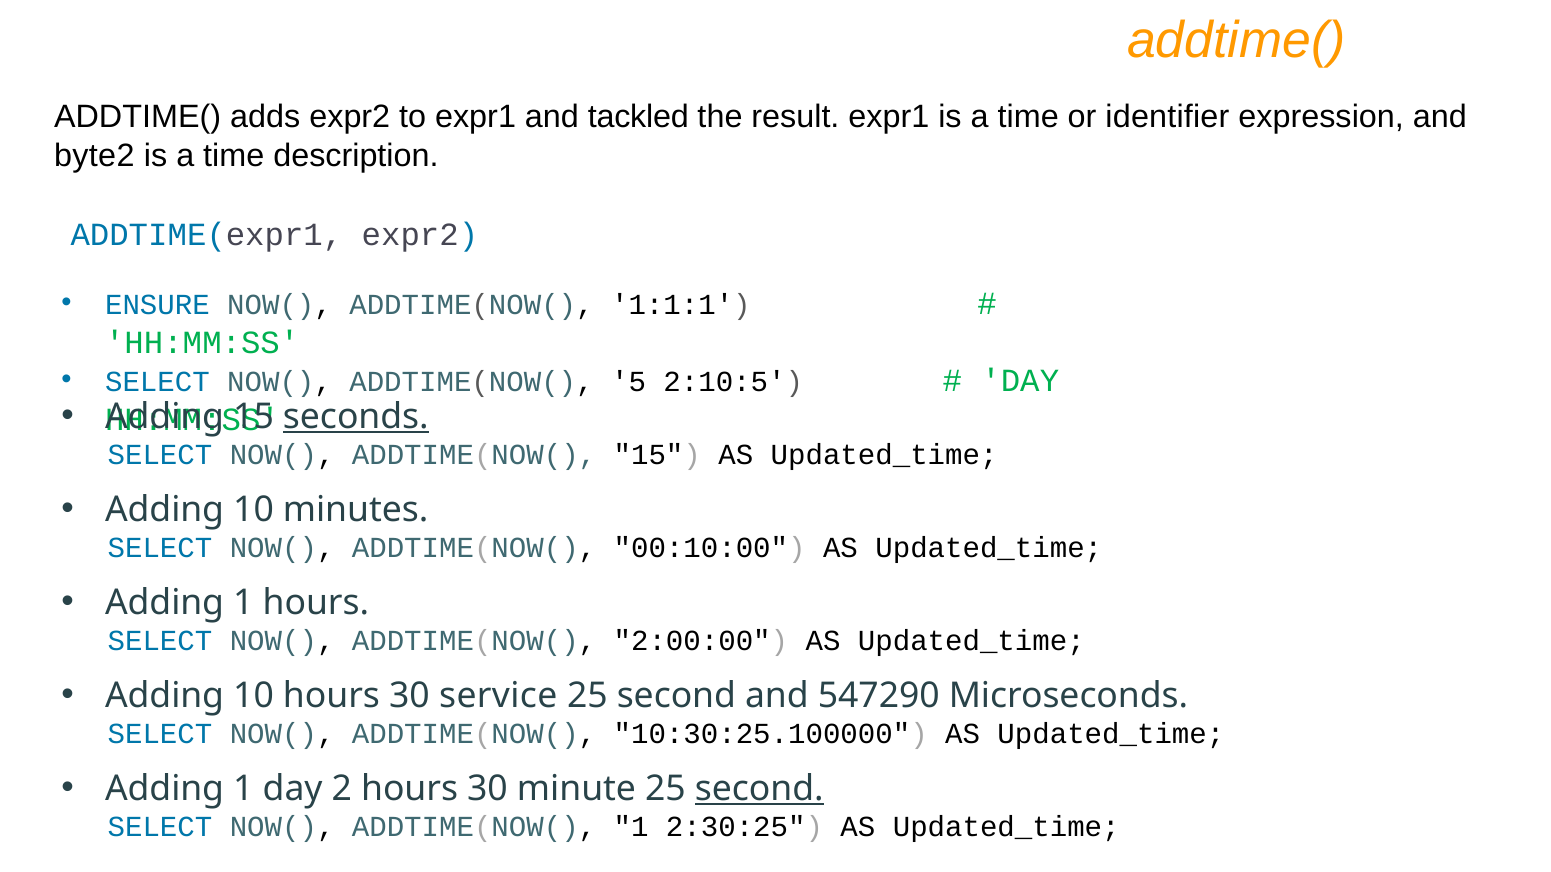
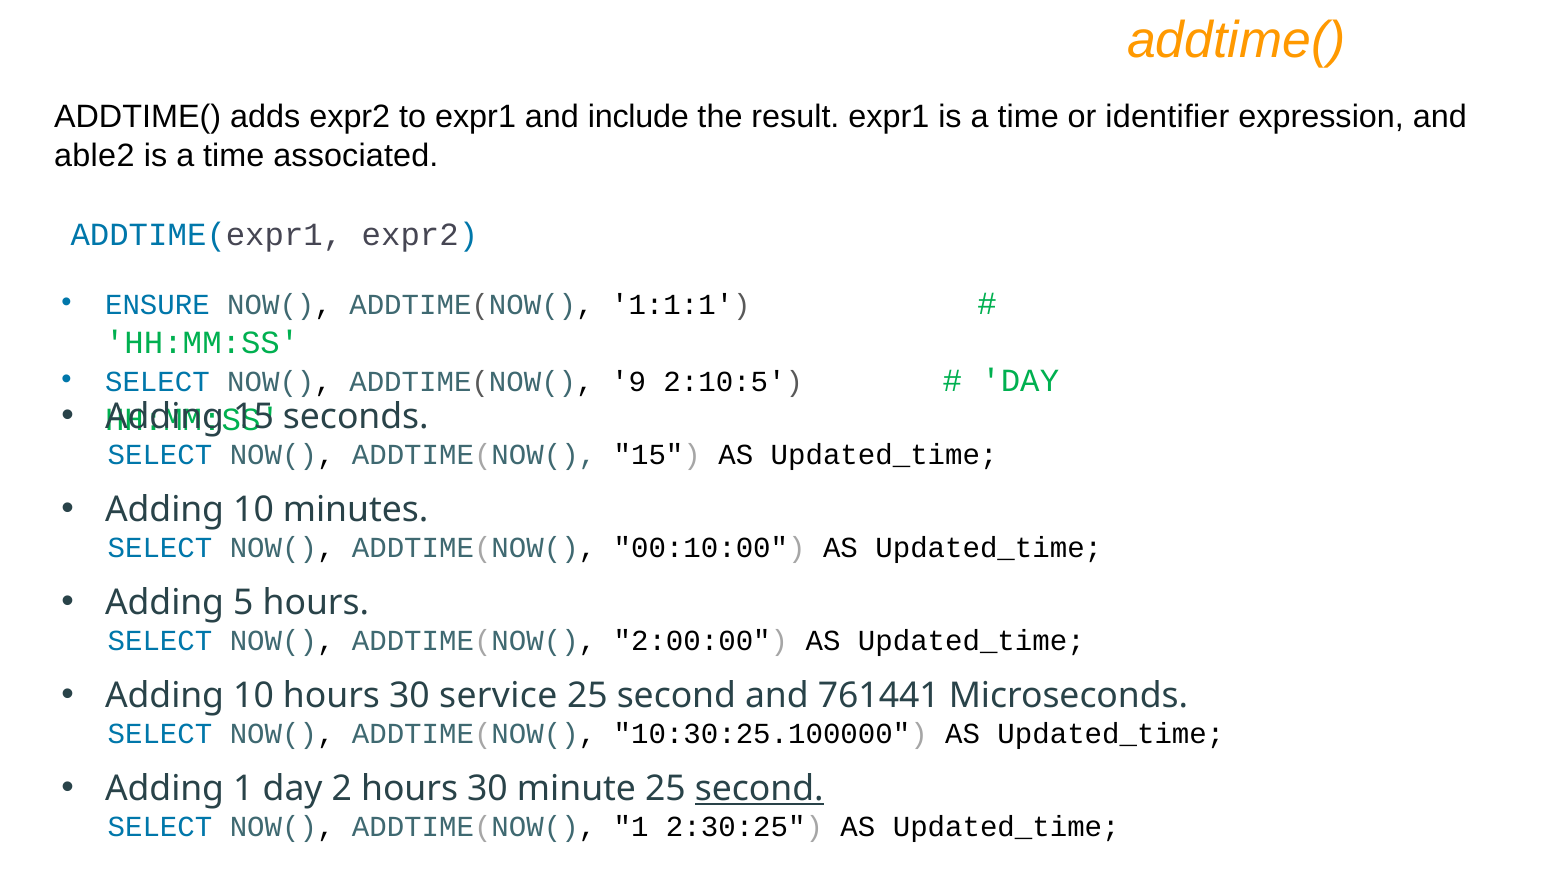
tackled: tackled -> include
byte2: byte2 -> able2
description: description -> associated
5: 5 -> 9
seconds underline: present -> none
1 at (243, 603): 1 -> 5
547290: 547290 -> 761441
